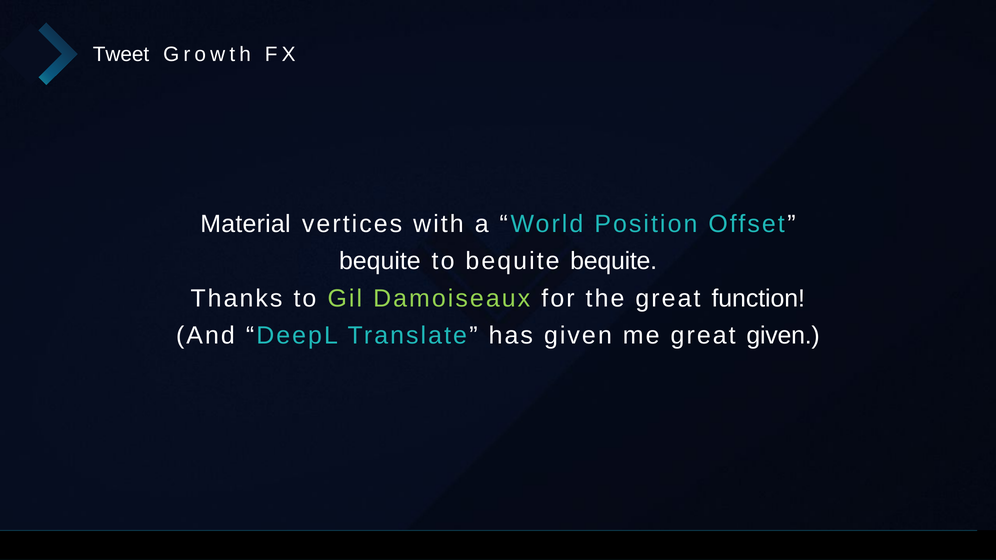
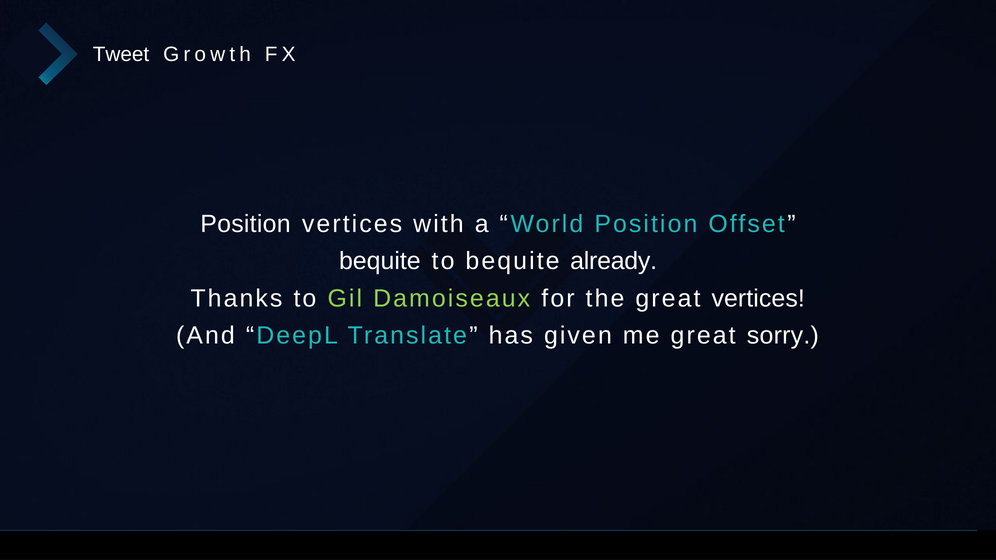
Material at (245, 224): Material -> Position
bequite bequite: bequite -> already
great function: function -> vertices
great given: given -> sorry
